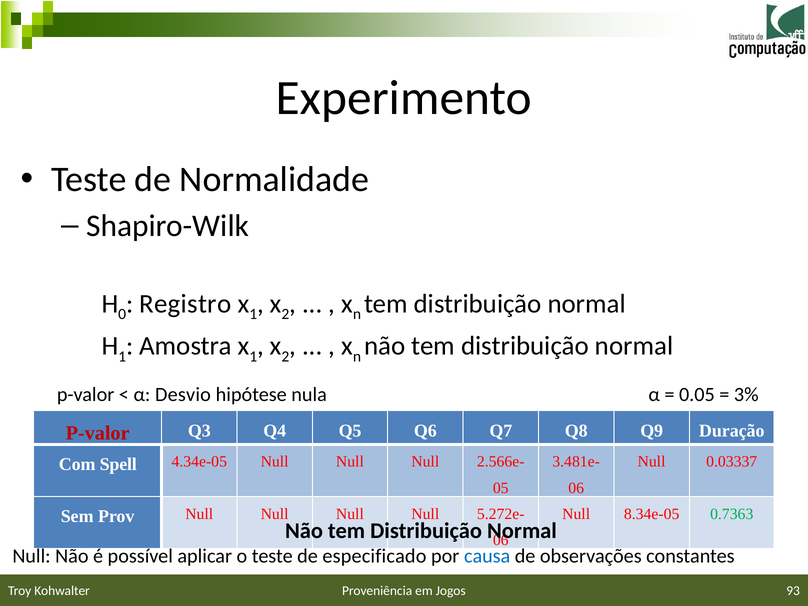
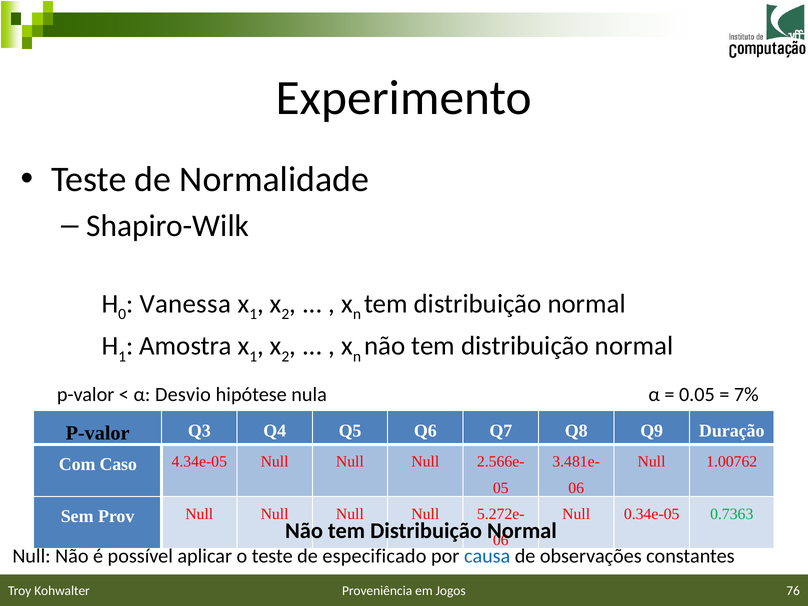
Registro: Registro -> Vanessa
3%: 3% -> 7%
P-valor at (98, 433) colour: red -> black
0.03337: 0.03337 -> 1.00762
Spell: Spell -> Caso
8.34e-05: 8.34e-05 -> 0.34e-05
93: 93 -> 76
